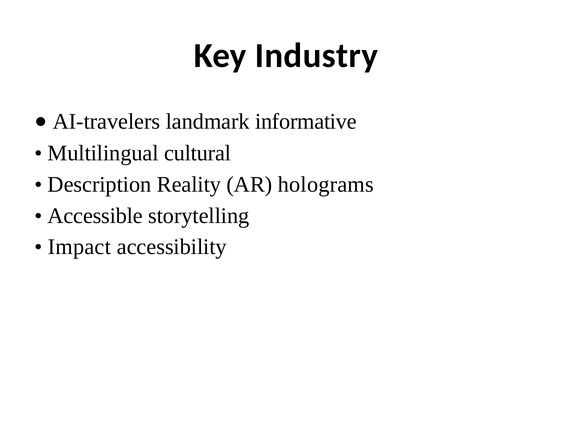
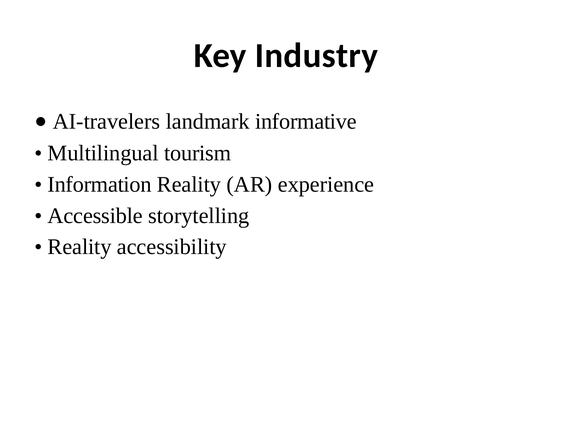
cultural: cultural -> tourism
Description: Description -> Information
holograms: holograms -> experience
Impact at (79, 247): Impact -> Reality
